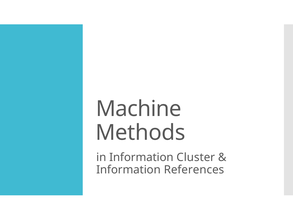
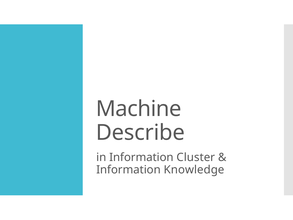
Methods: Methods -> Describe
References: References -> Knowledge
